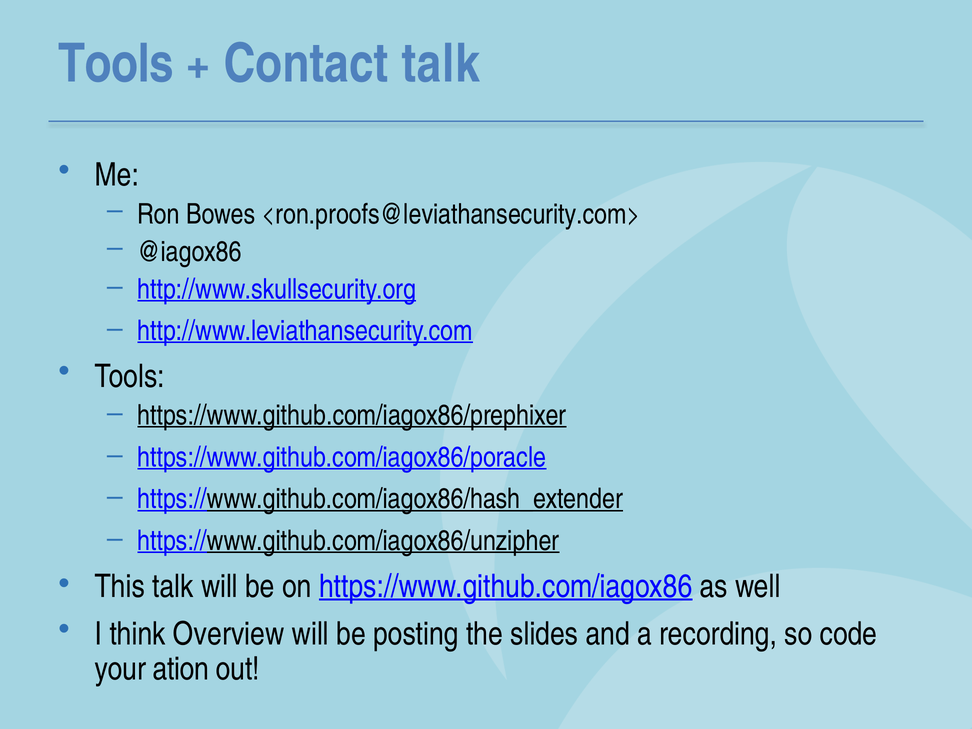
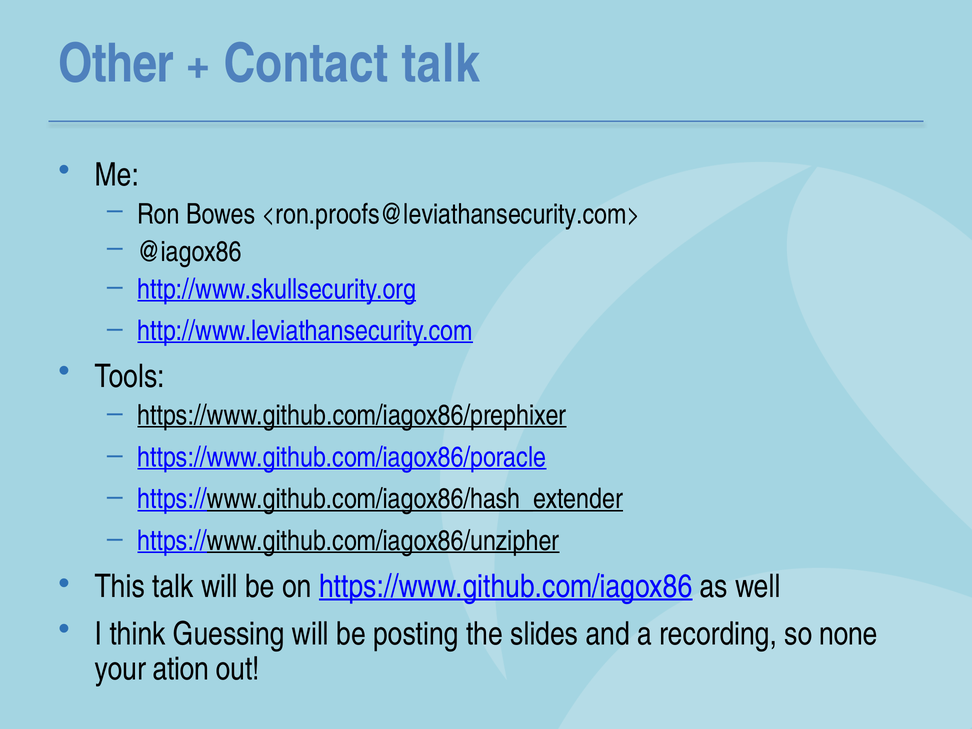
Tools at (116, 64): Tools -> Other
Overview: Overview -> Guessing
code: code -> none
